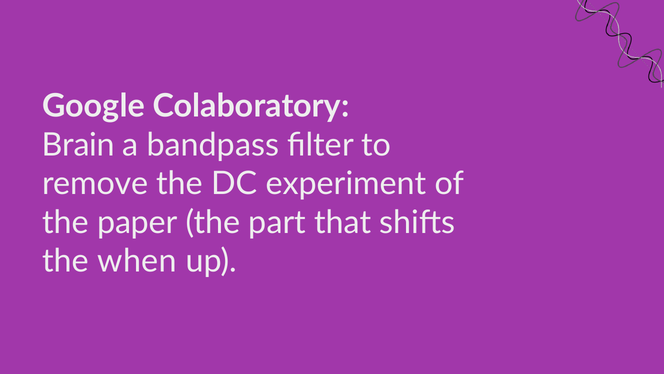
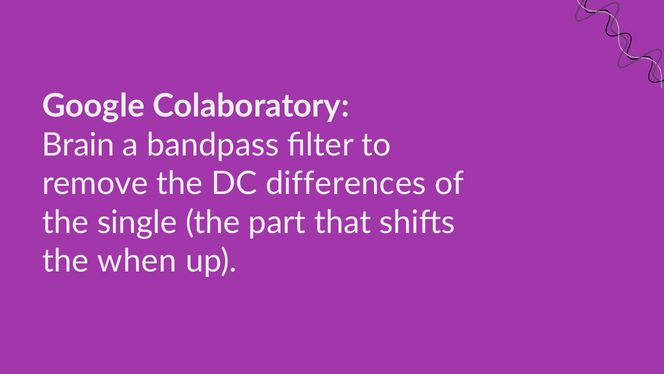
experiment: experiment -> differences
paper: paper -> single
